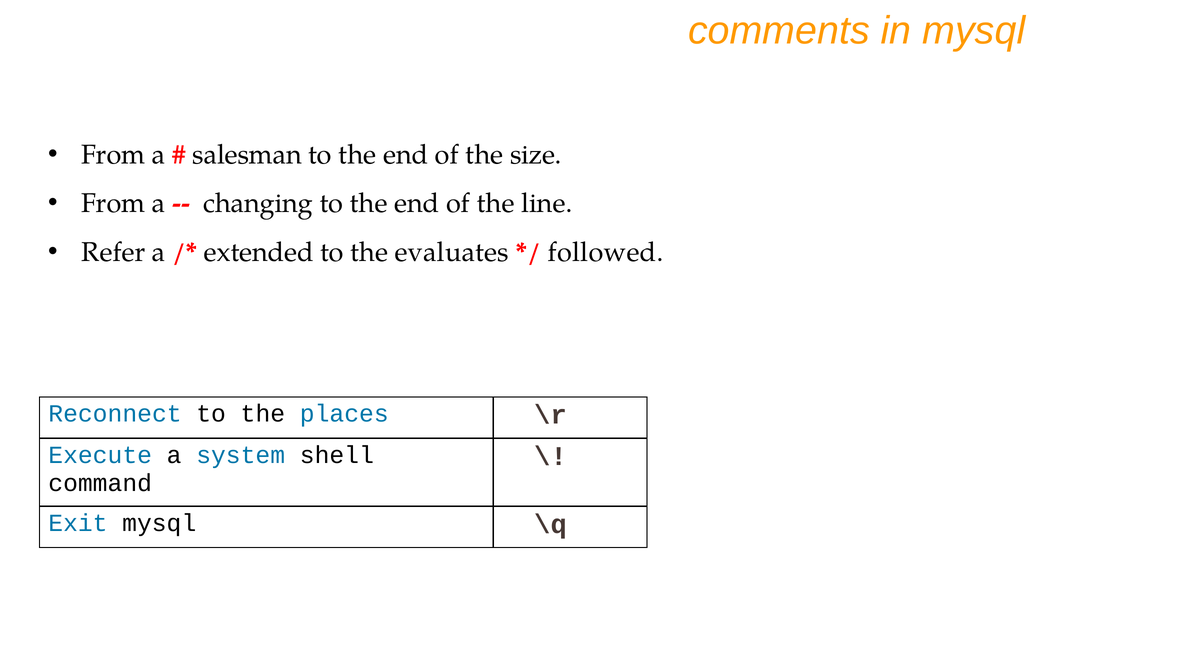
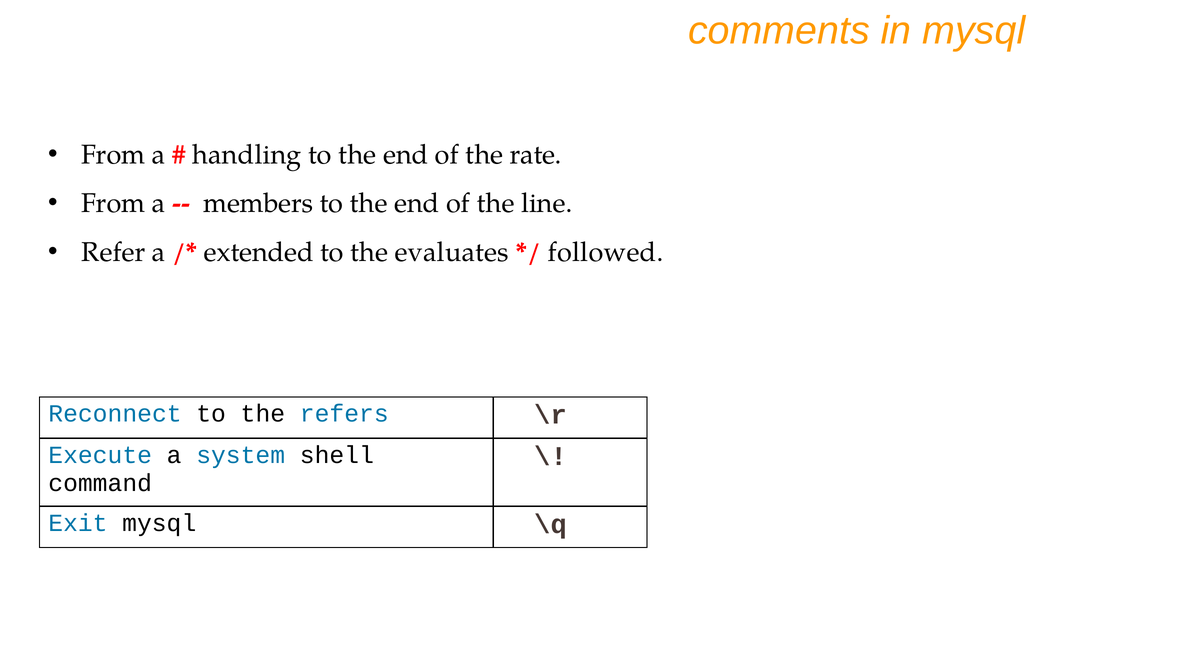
salesman: salesman -> handling
size: size -> rate
changing: changing -> members
places: places -> refers
